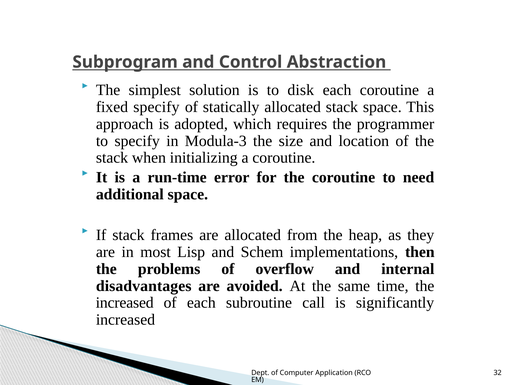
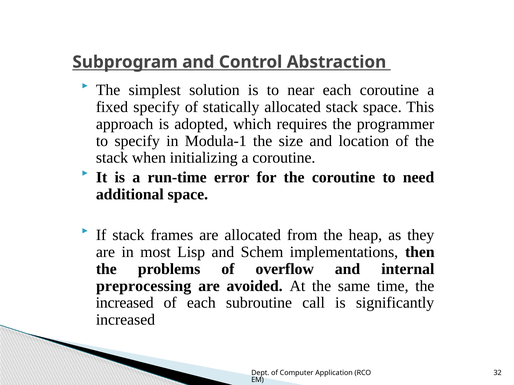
disk: disk -> near
Modula-3: Modula-3 -> Modula-1
disadvantages: disadvantages -> preprocessing
